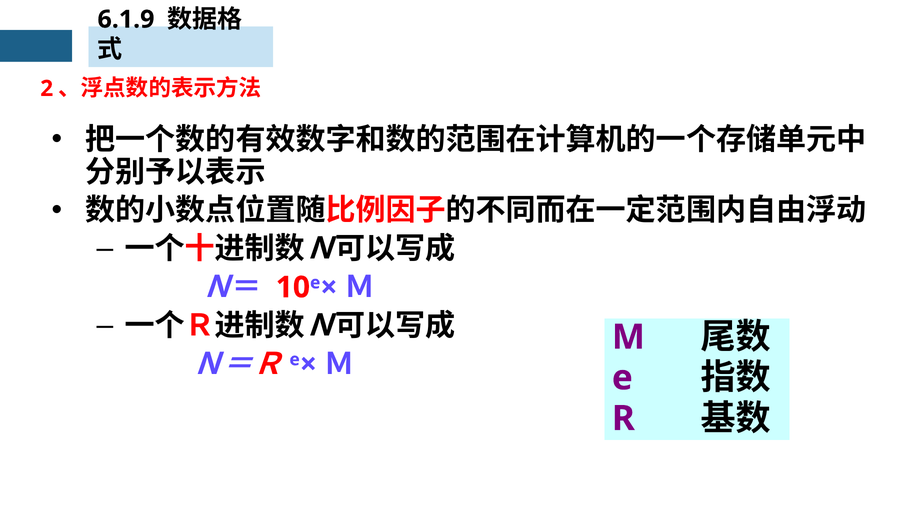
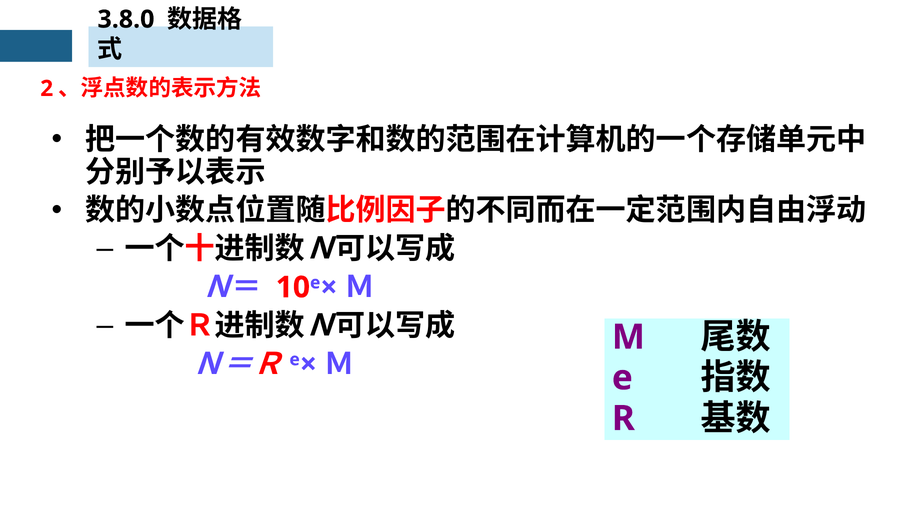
6.1.9: 6.1.9 -> 3.8.0
